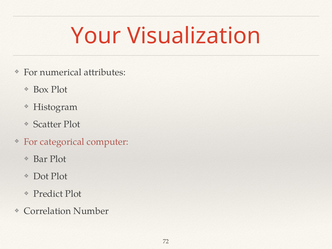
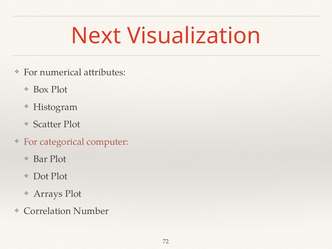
Your: Your -> Next
Predict: Predict -> Arrays
